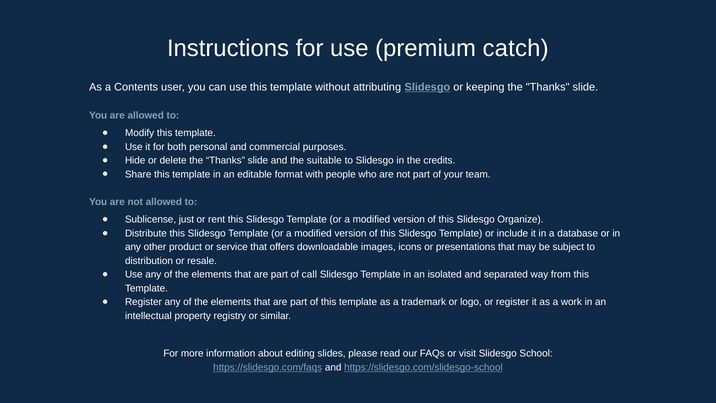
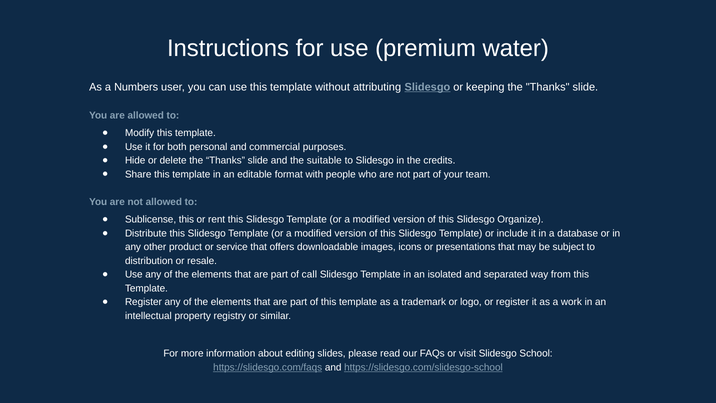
catch: catch -> water
Contents: Contents -> Numbers
Sublicense just: just -> this
